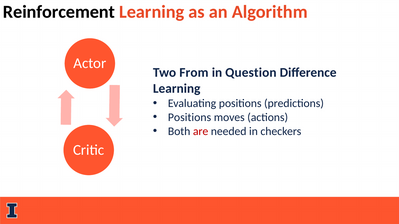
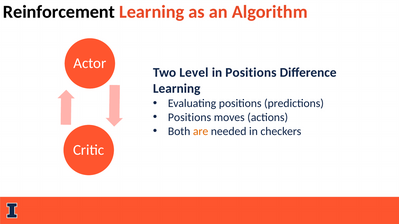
From: From -> Level
in Question: Question -> Positions
are colour: red -> orange
